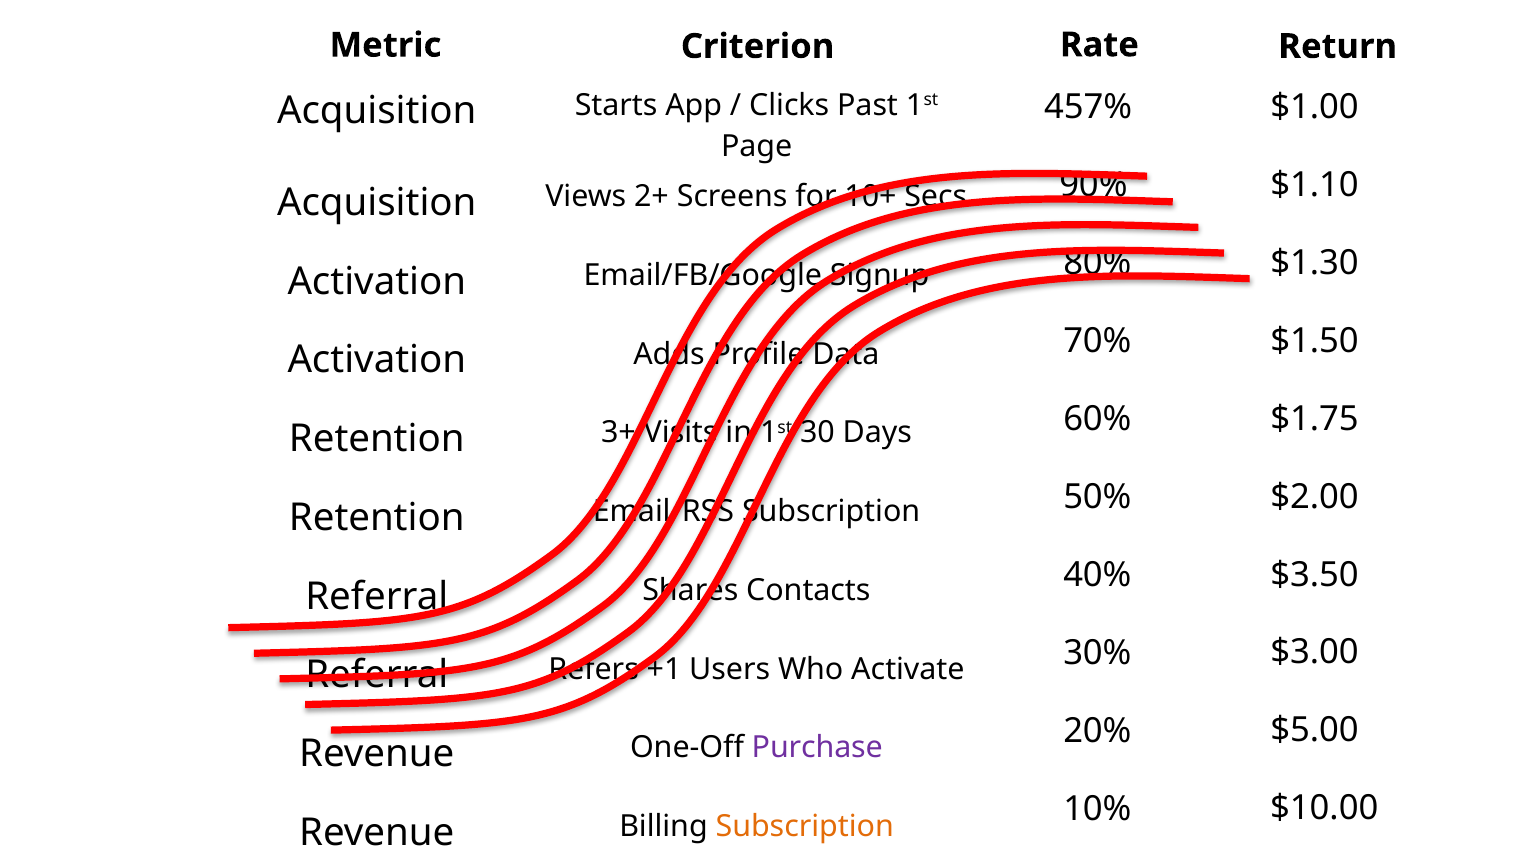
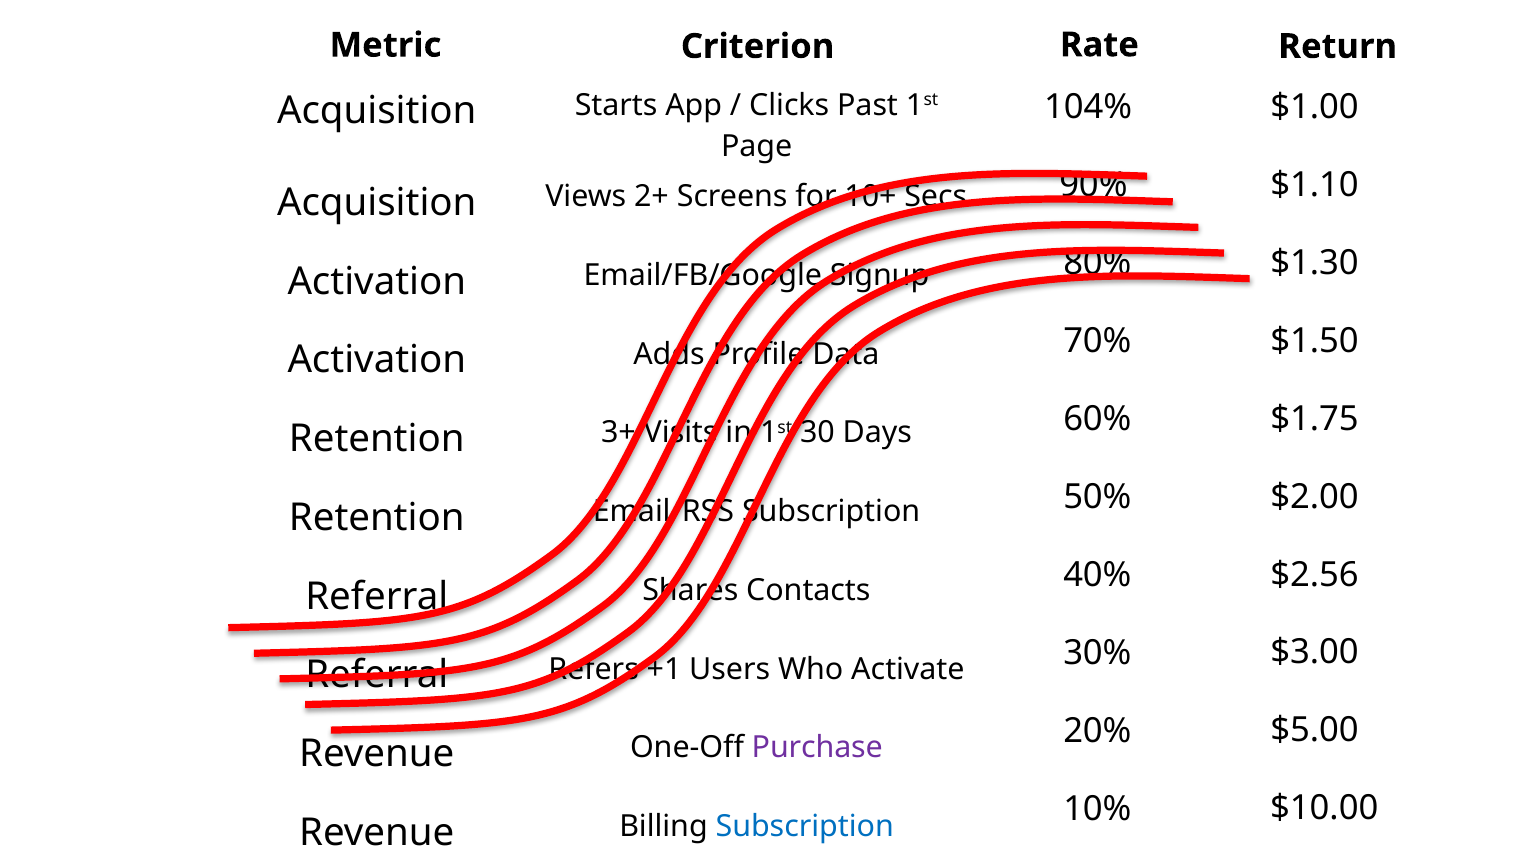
457%: 457% -> 104%
$3.50: $3.50 -> $2.56
Subscription at (805, 827) colour: orange -> blue
